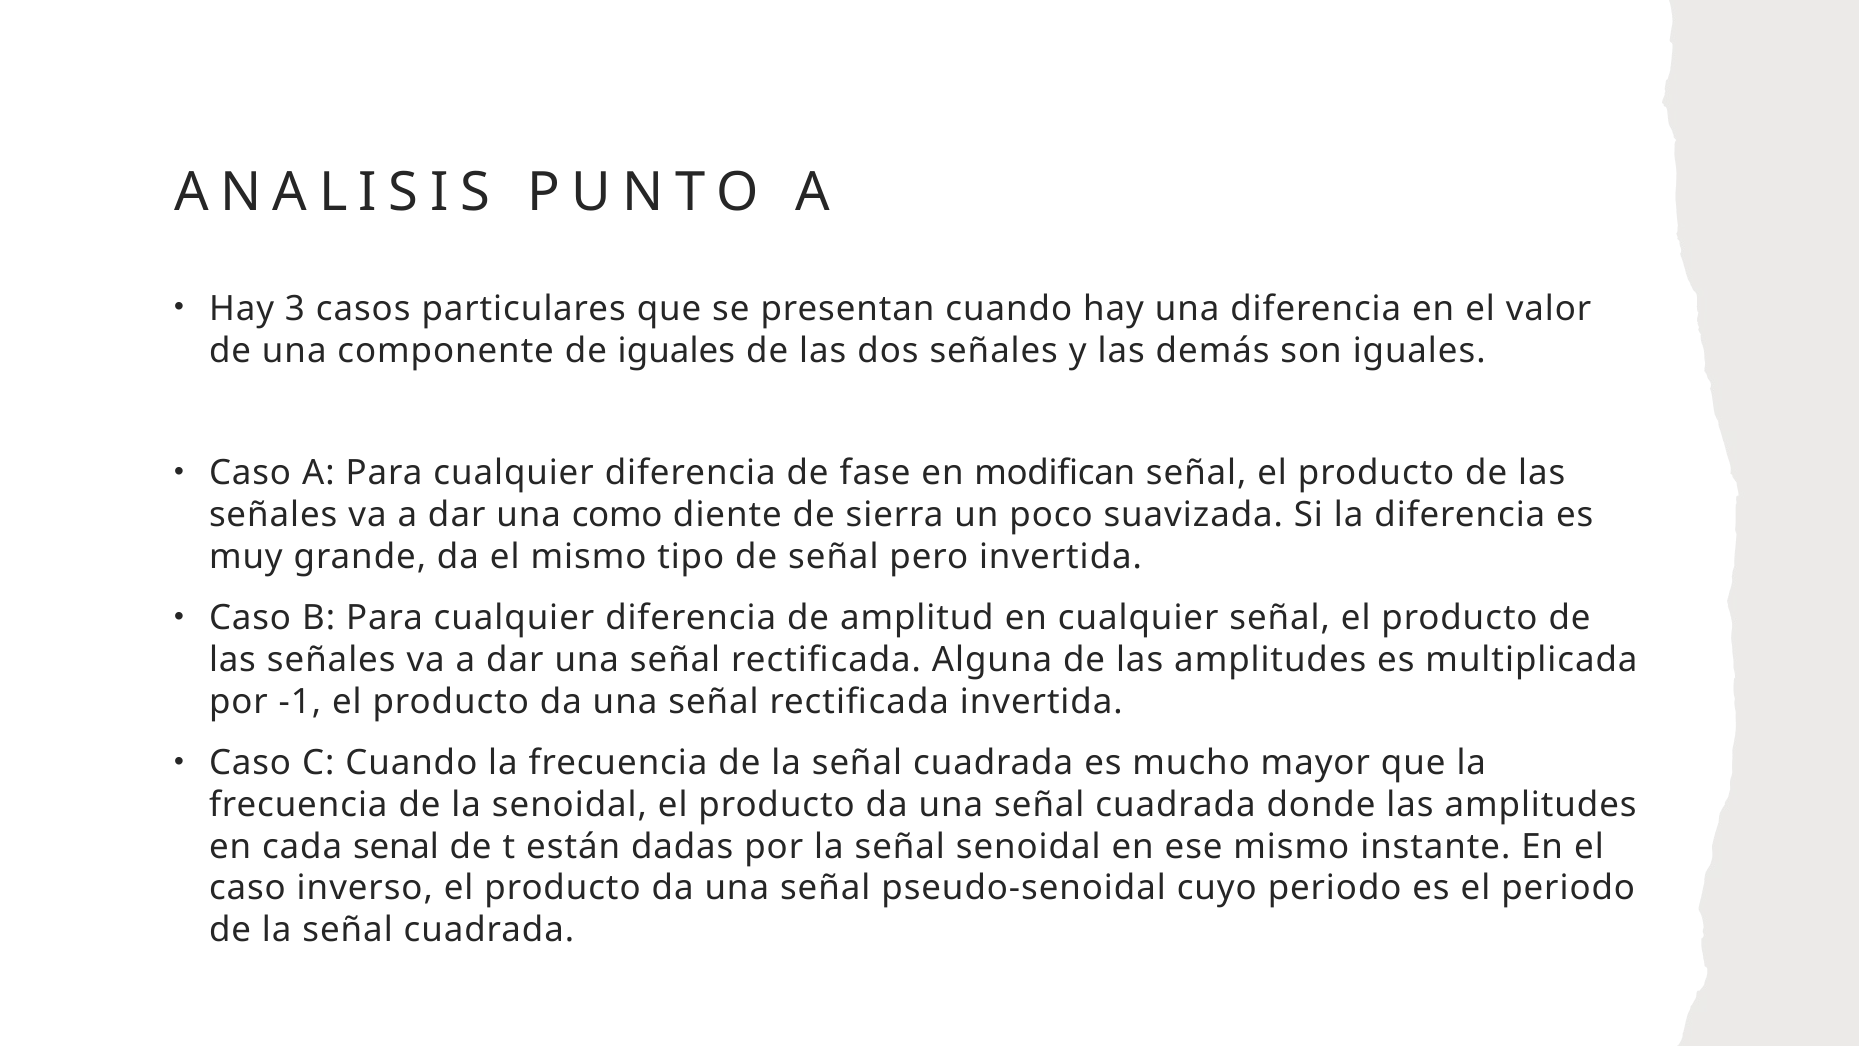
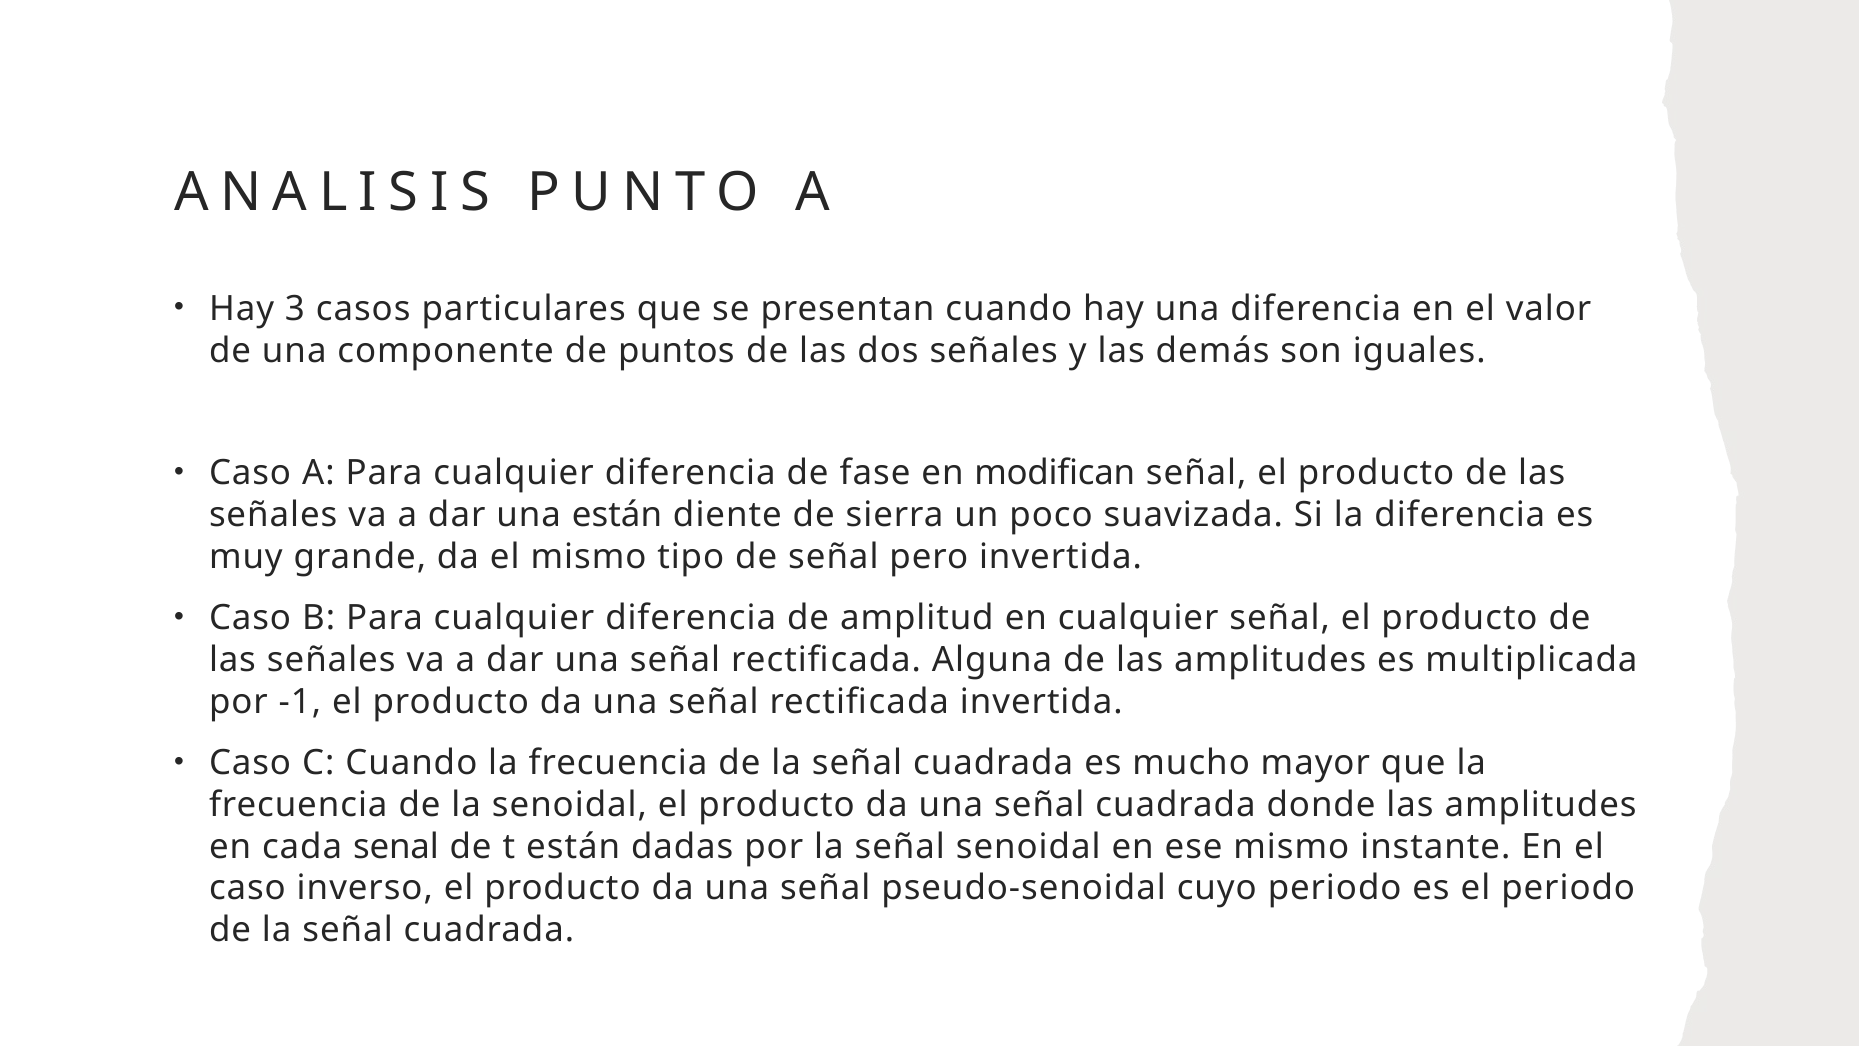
de iguales: iguales -> puntos
una como: como -> están
